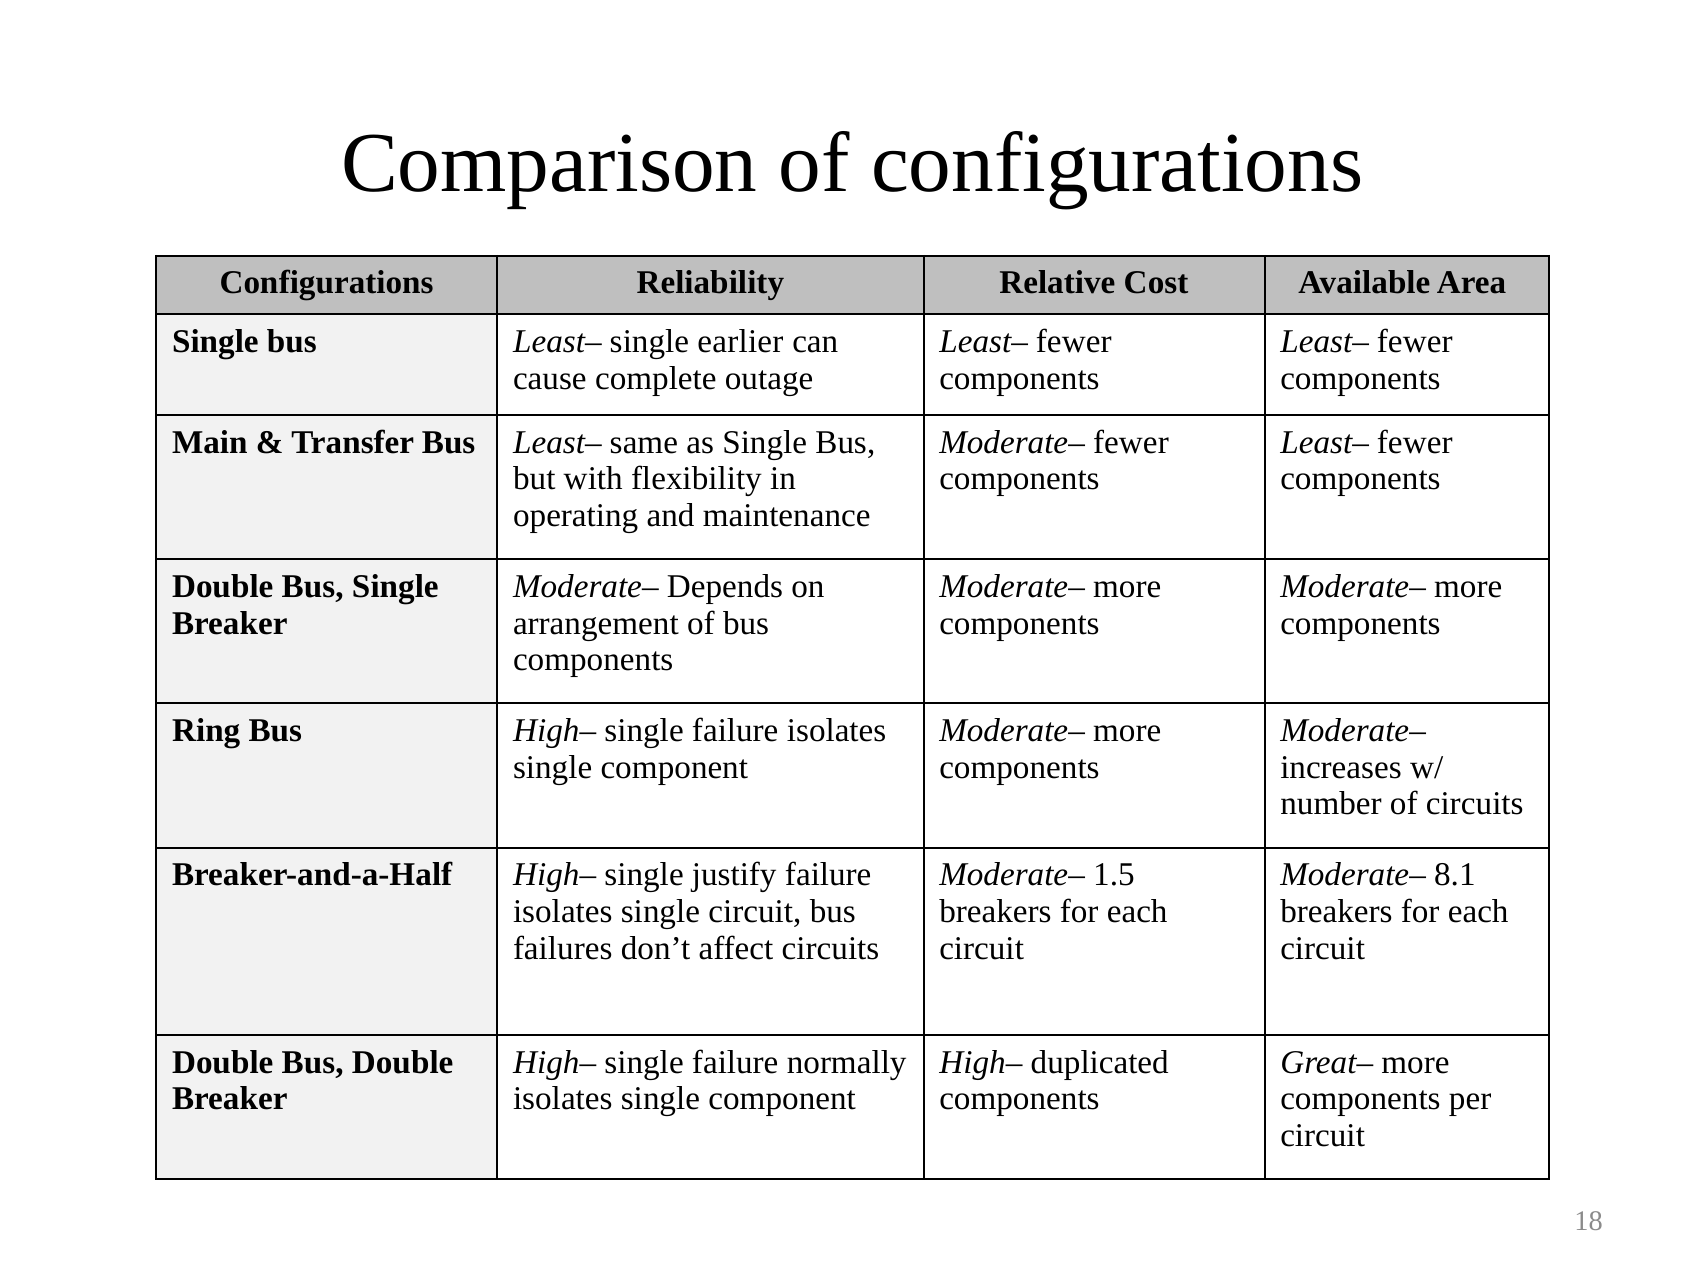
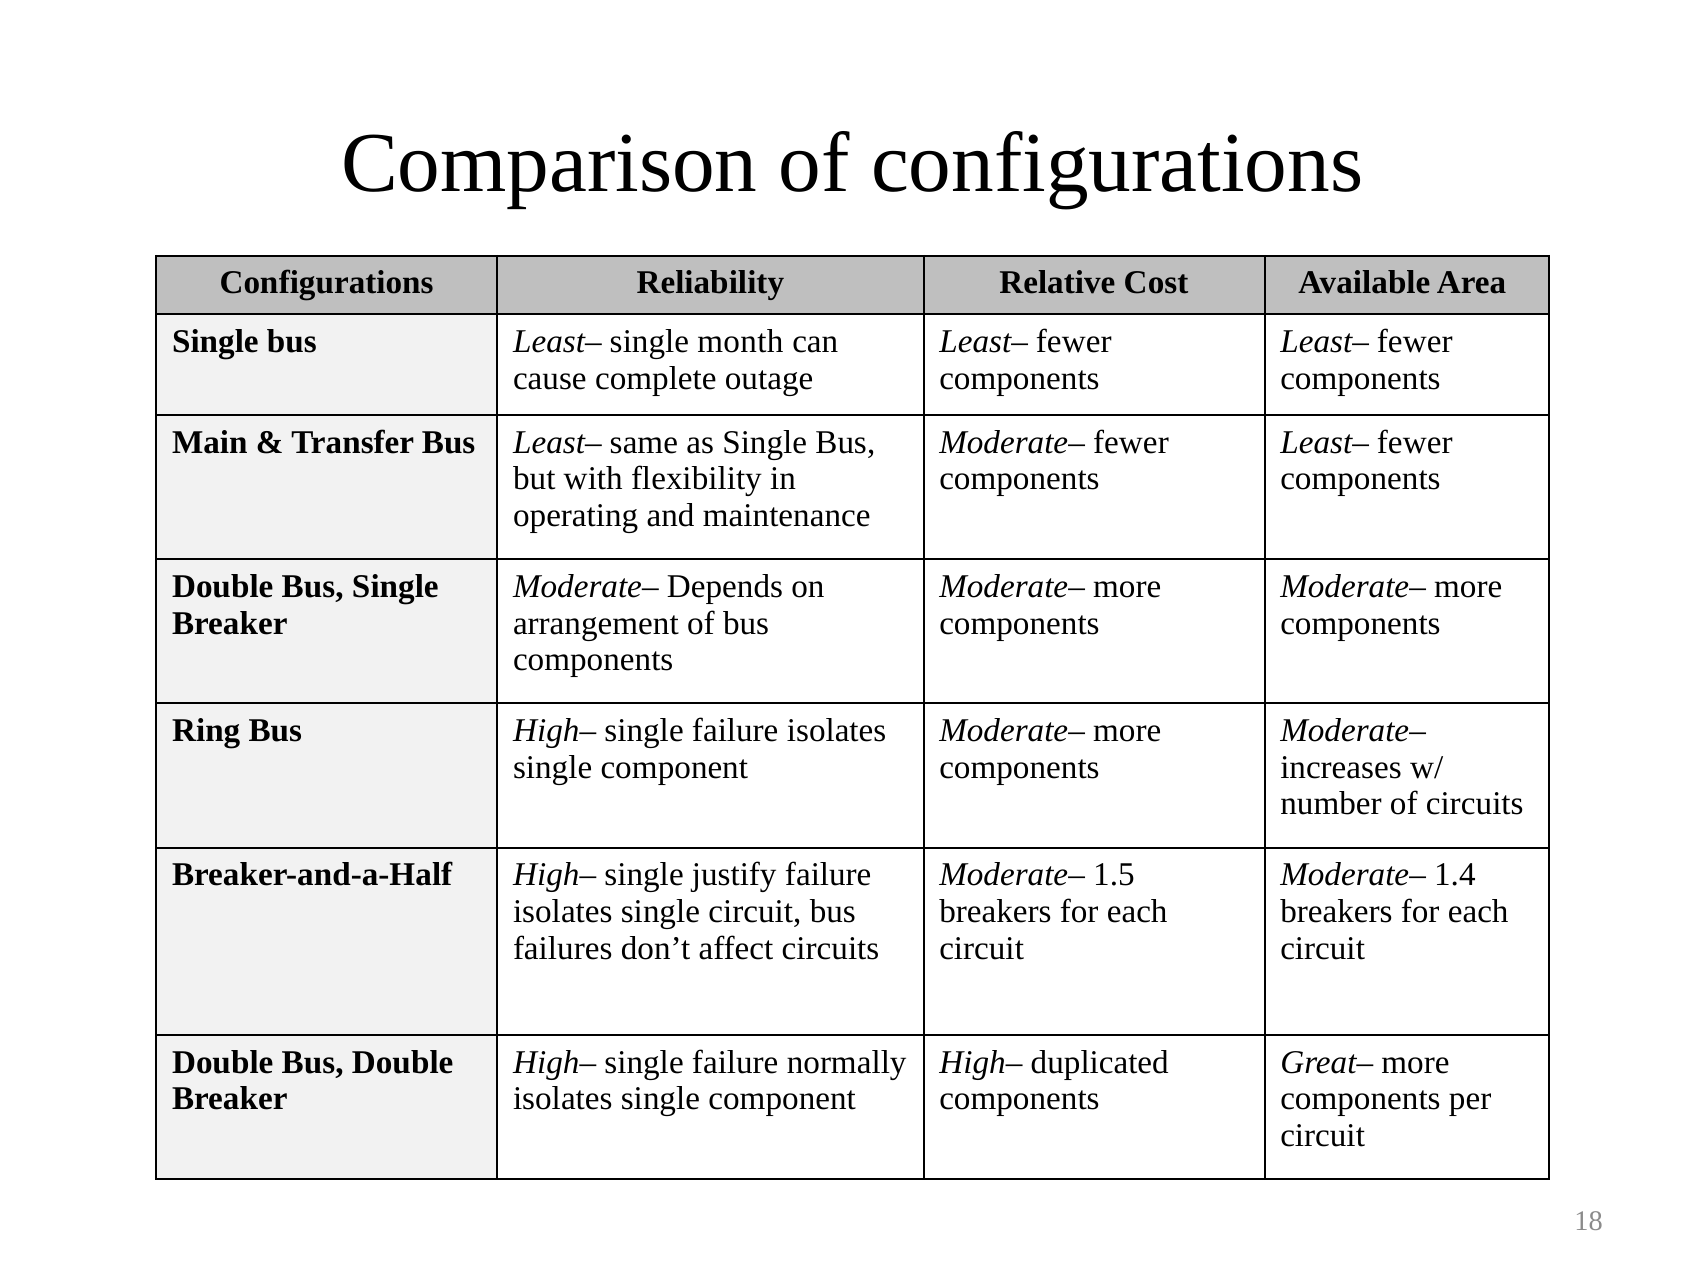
earlier: earlier -> month
8.1: 8.1 -> 1.4
